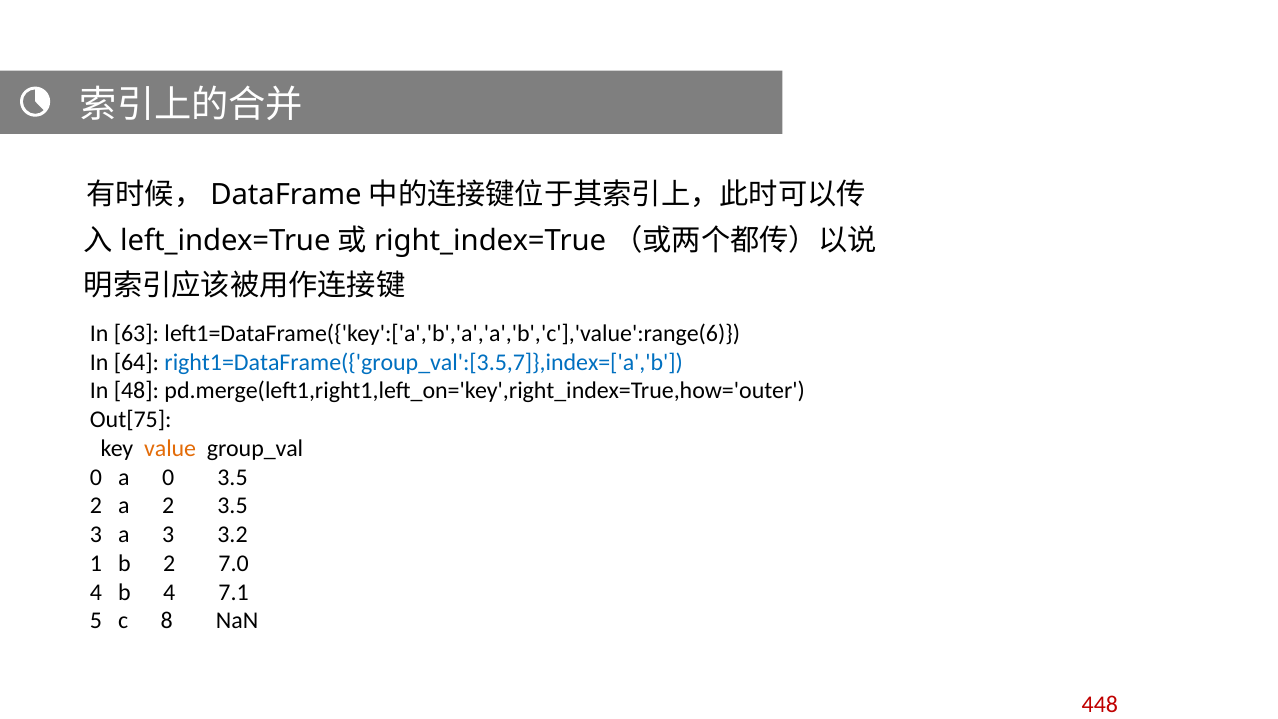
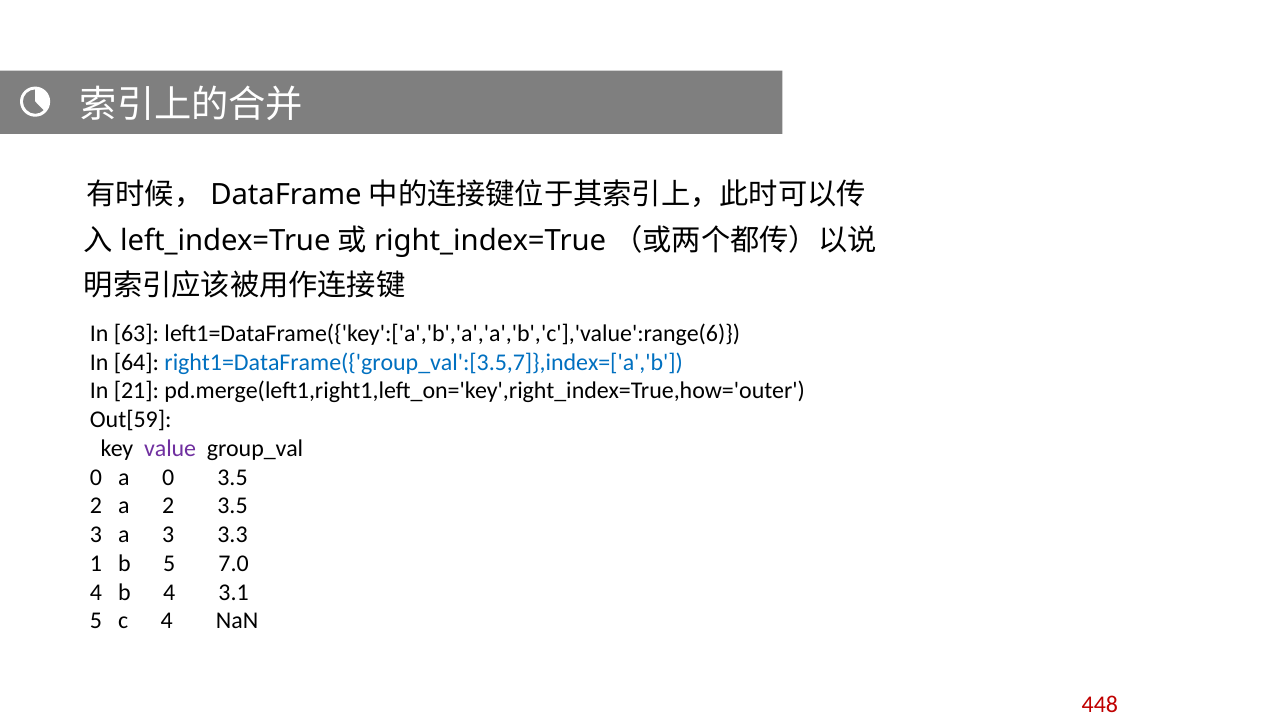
48: 48 -> 21
Out[75: Out[75 -> Out[59
value colour: orange -> purple
3.2: 3.2 -> 3.3
b 2: 2 -> 5
7.1: 7.1 -> 3.1
c 8: 8 -> 4
